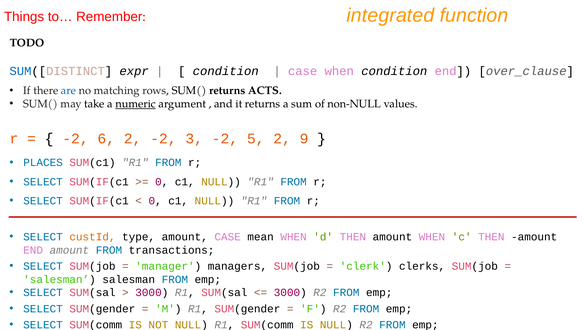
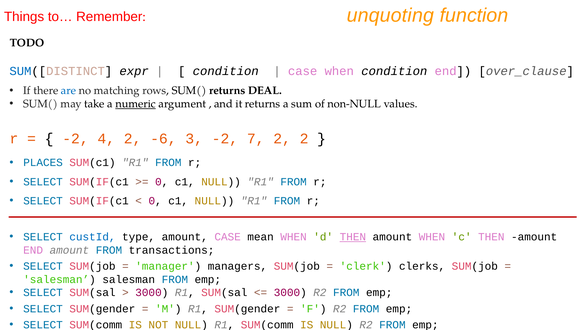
integrated: integrated -> unquoting
ACTS: ACTS -> DEAL
6: 6 -> 4
2 -2: -2 -> -6
5: 5 -> 7
2 9: 9 -> 2
custId colour: orange -> blue
THEN at (353, 237) underline: none -> present
